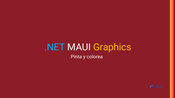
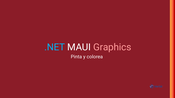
Graphics colour: yellow -> pink
